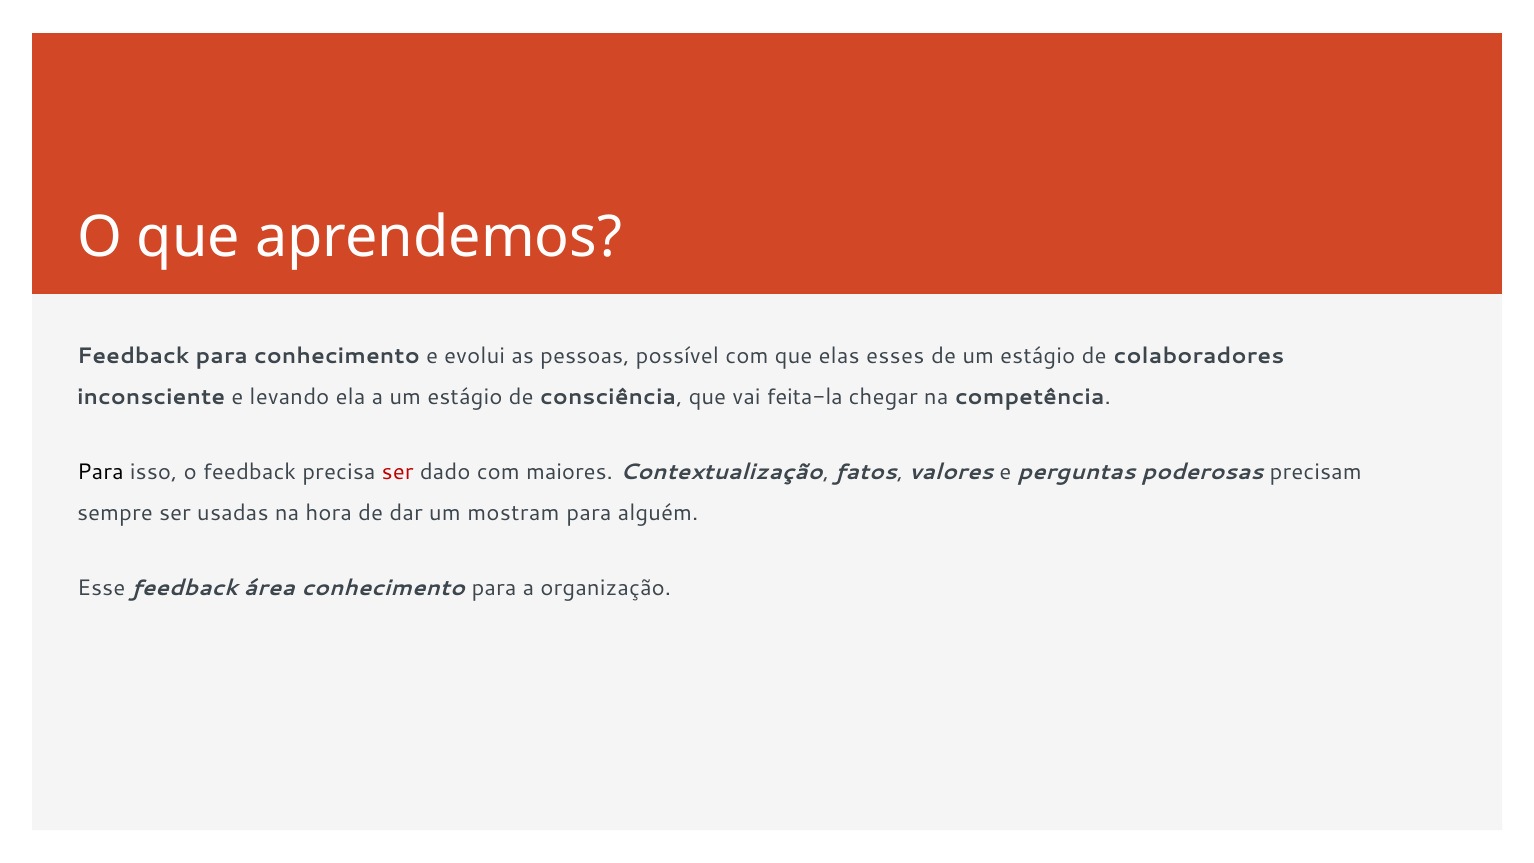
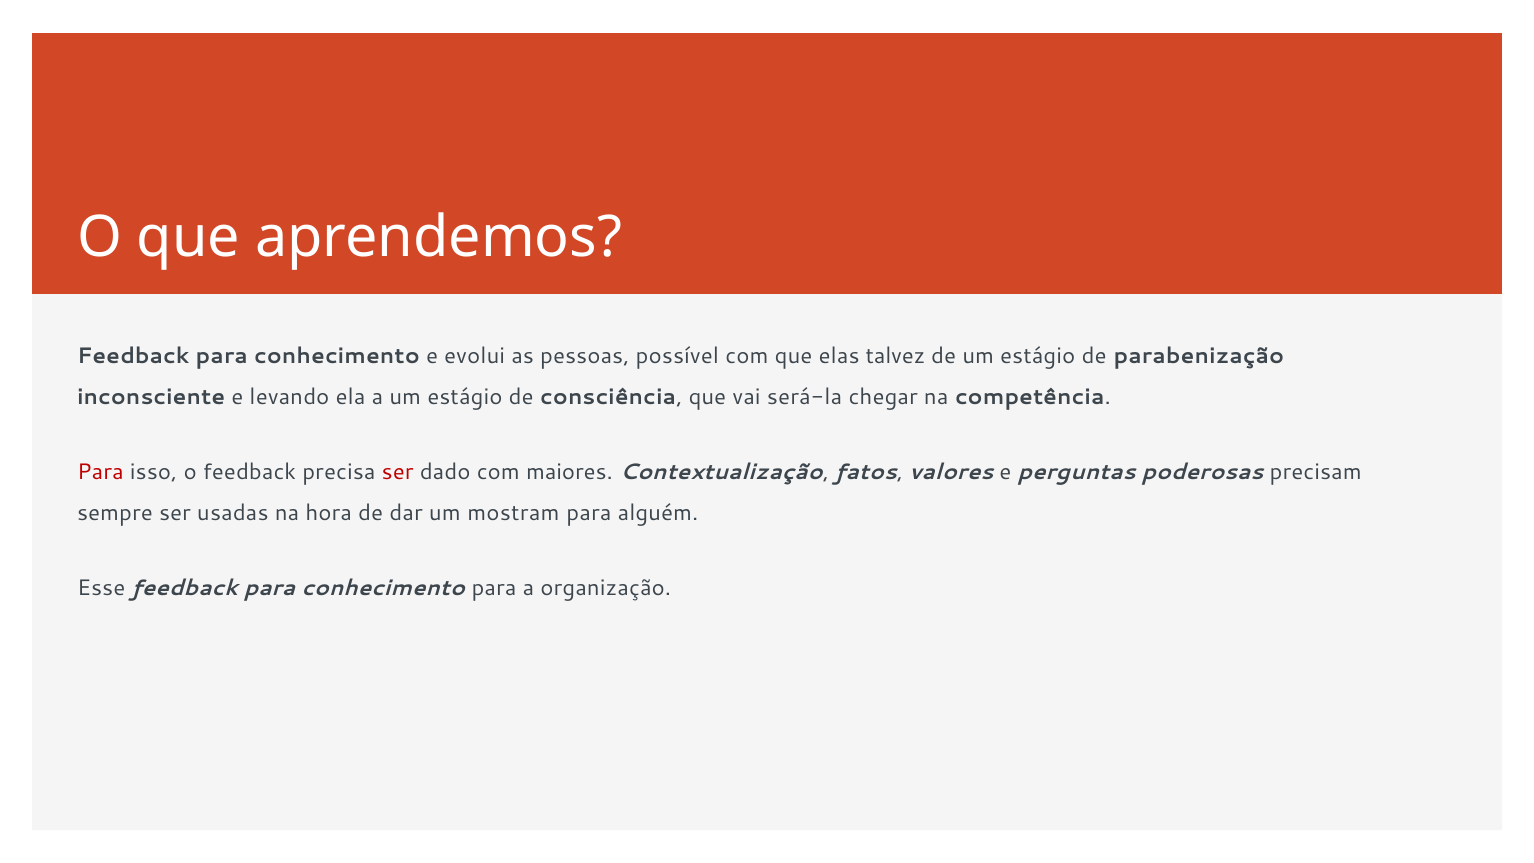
esses: esses -> talvez
colaboradores: colaboradores -> parabenização
feita-la: feita-la -> será-la
Para at (100, 472) colour: black -> red
Esse feedback área: área -> para
